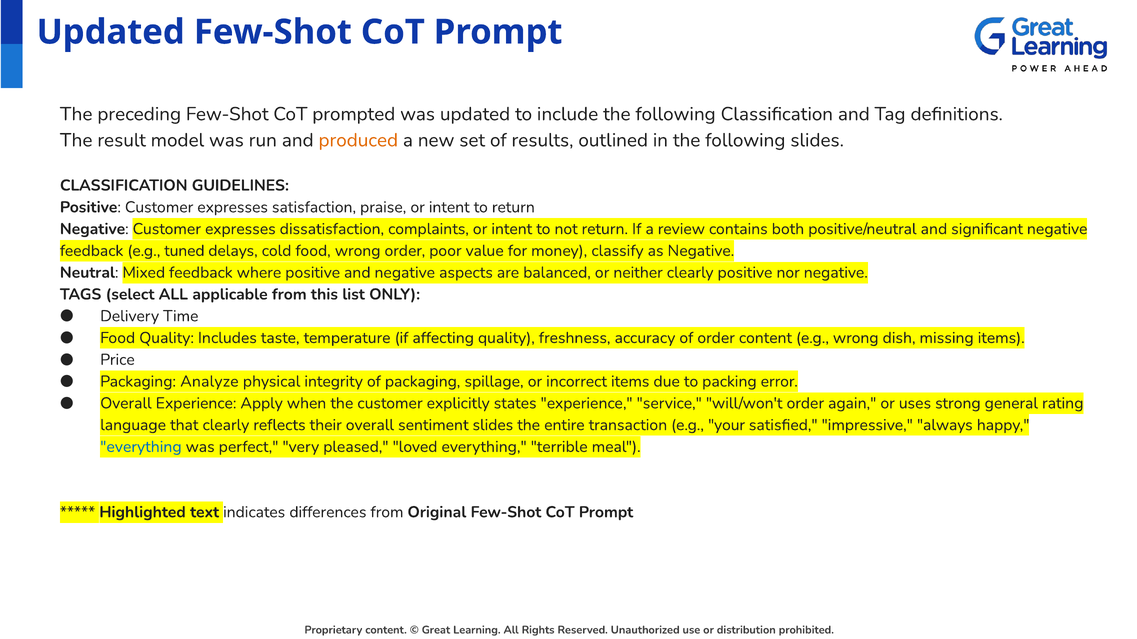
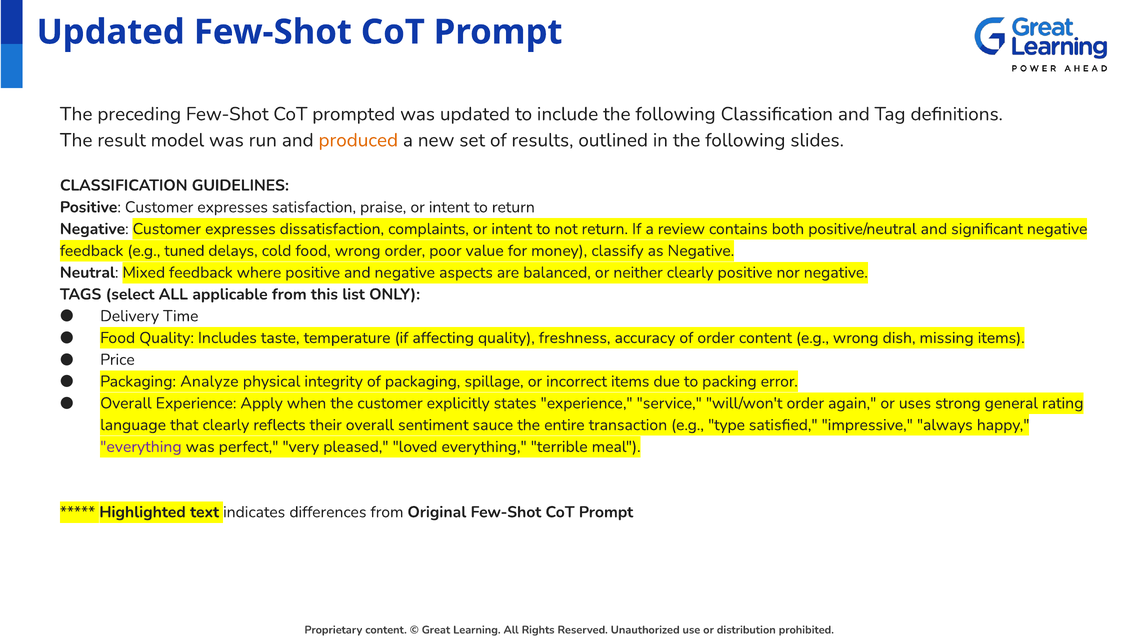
sentiment slides: slides -> sauce
your: your -> type
everything at (141, 447) colour: blue -> purple
